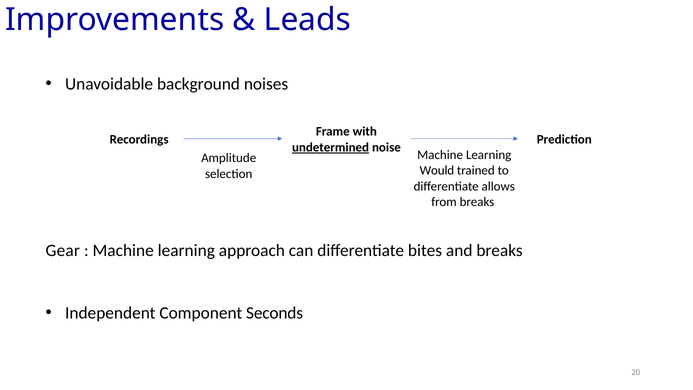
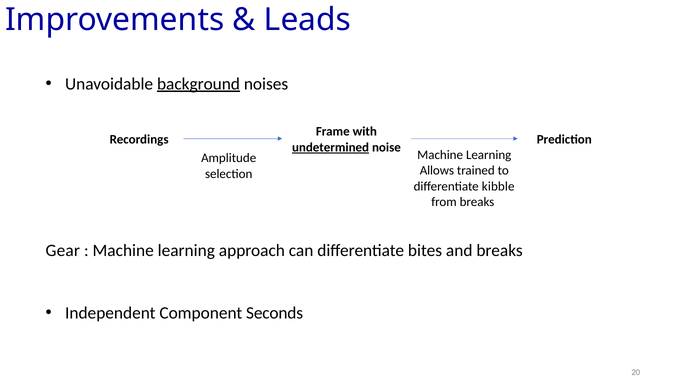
background underline: none -> present
Would: Would -> Allows
allows: allows -> kibble
